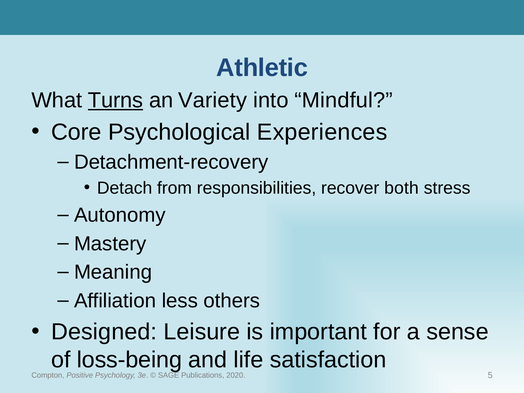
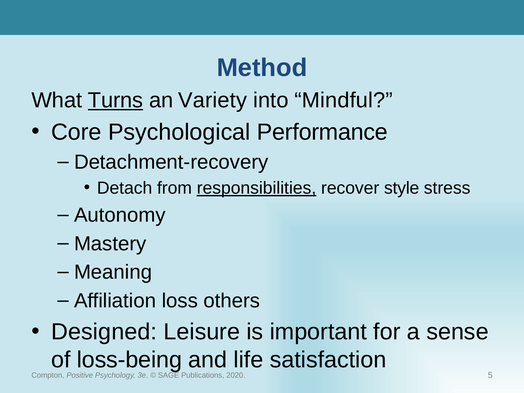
Athletic: Athletic -> Method
Experiences: Experiences -> Performance
responsibilities underline: none -> present
both: both -> style
less: less -> loss
